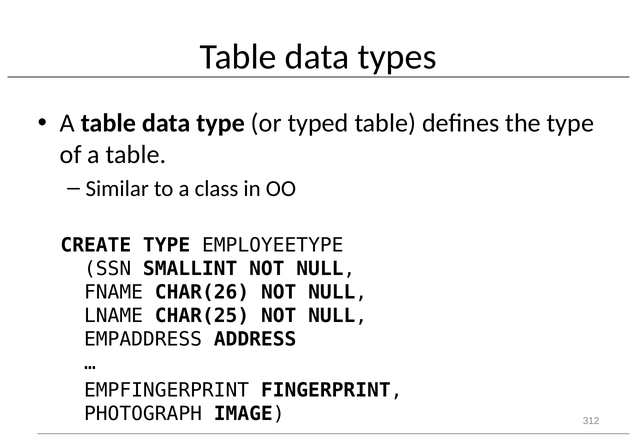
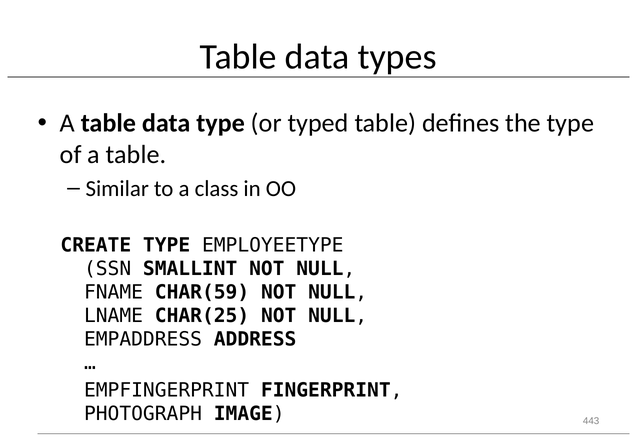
CHAR(26: CHAR(26 -> CHAR(59
312: 312 -> 443
